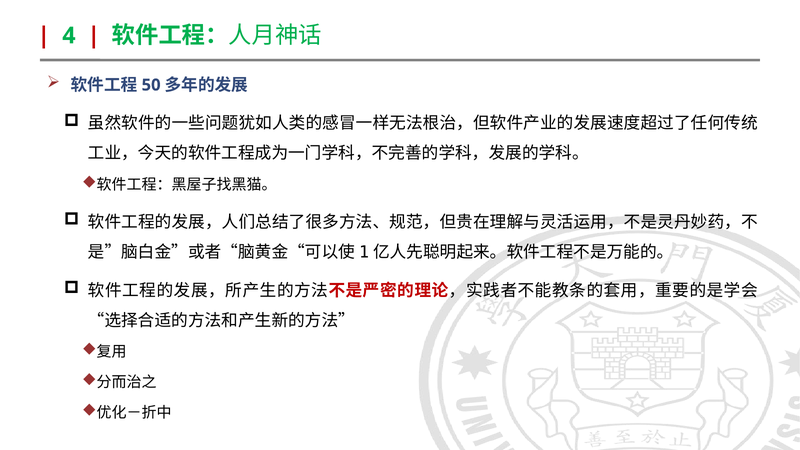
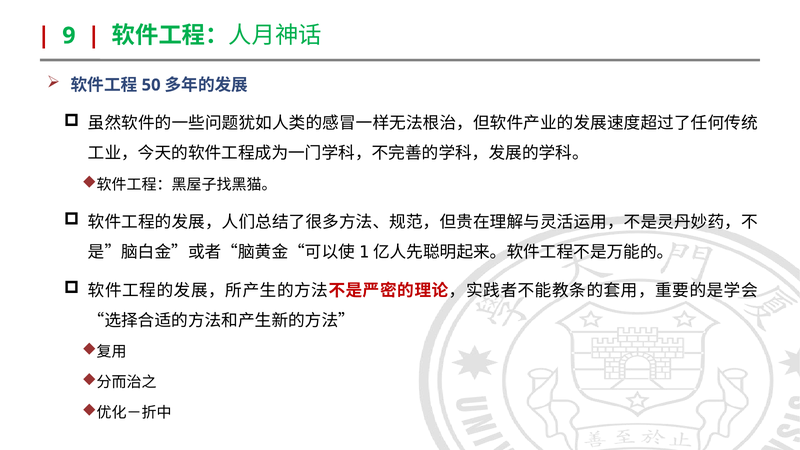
4: 4 -> 9
